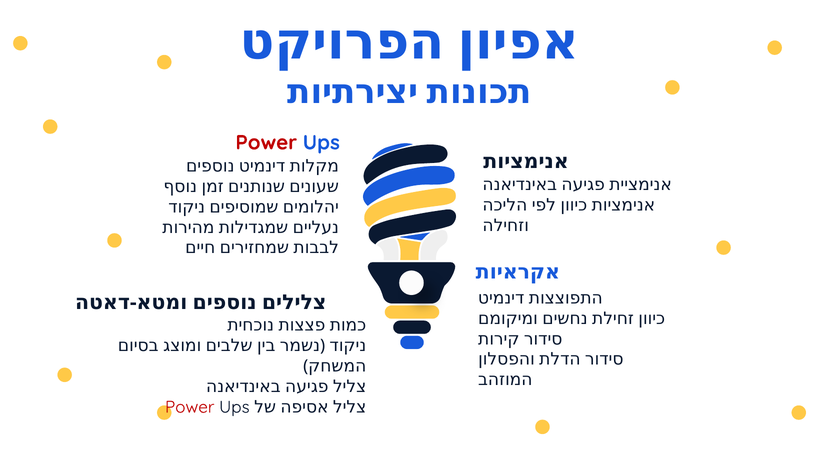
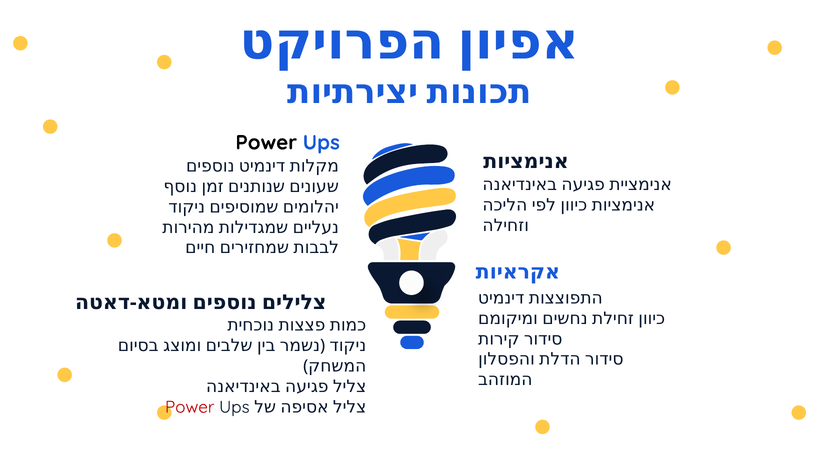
Power at (266, 143) colour: red -> black
